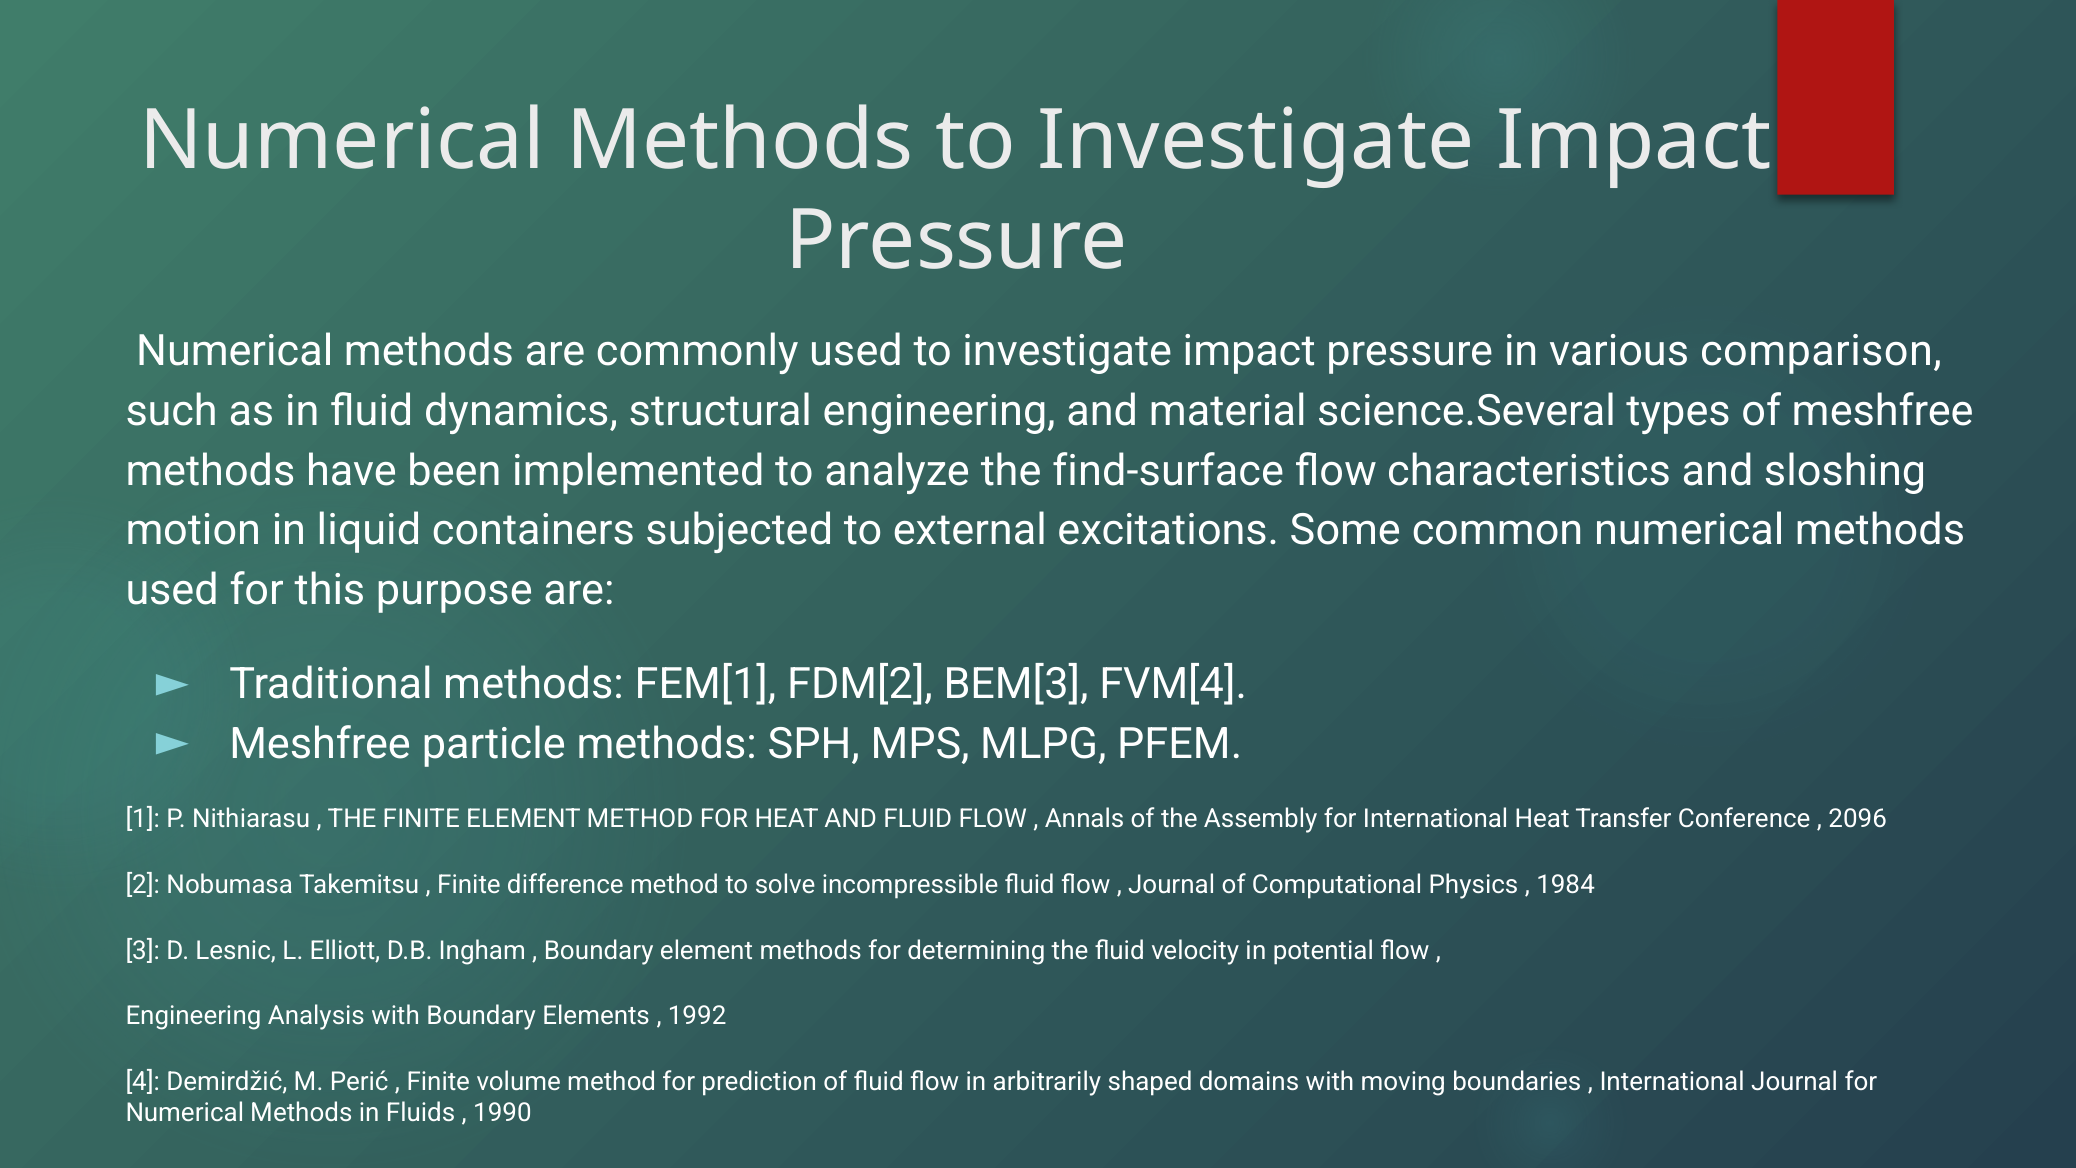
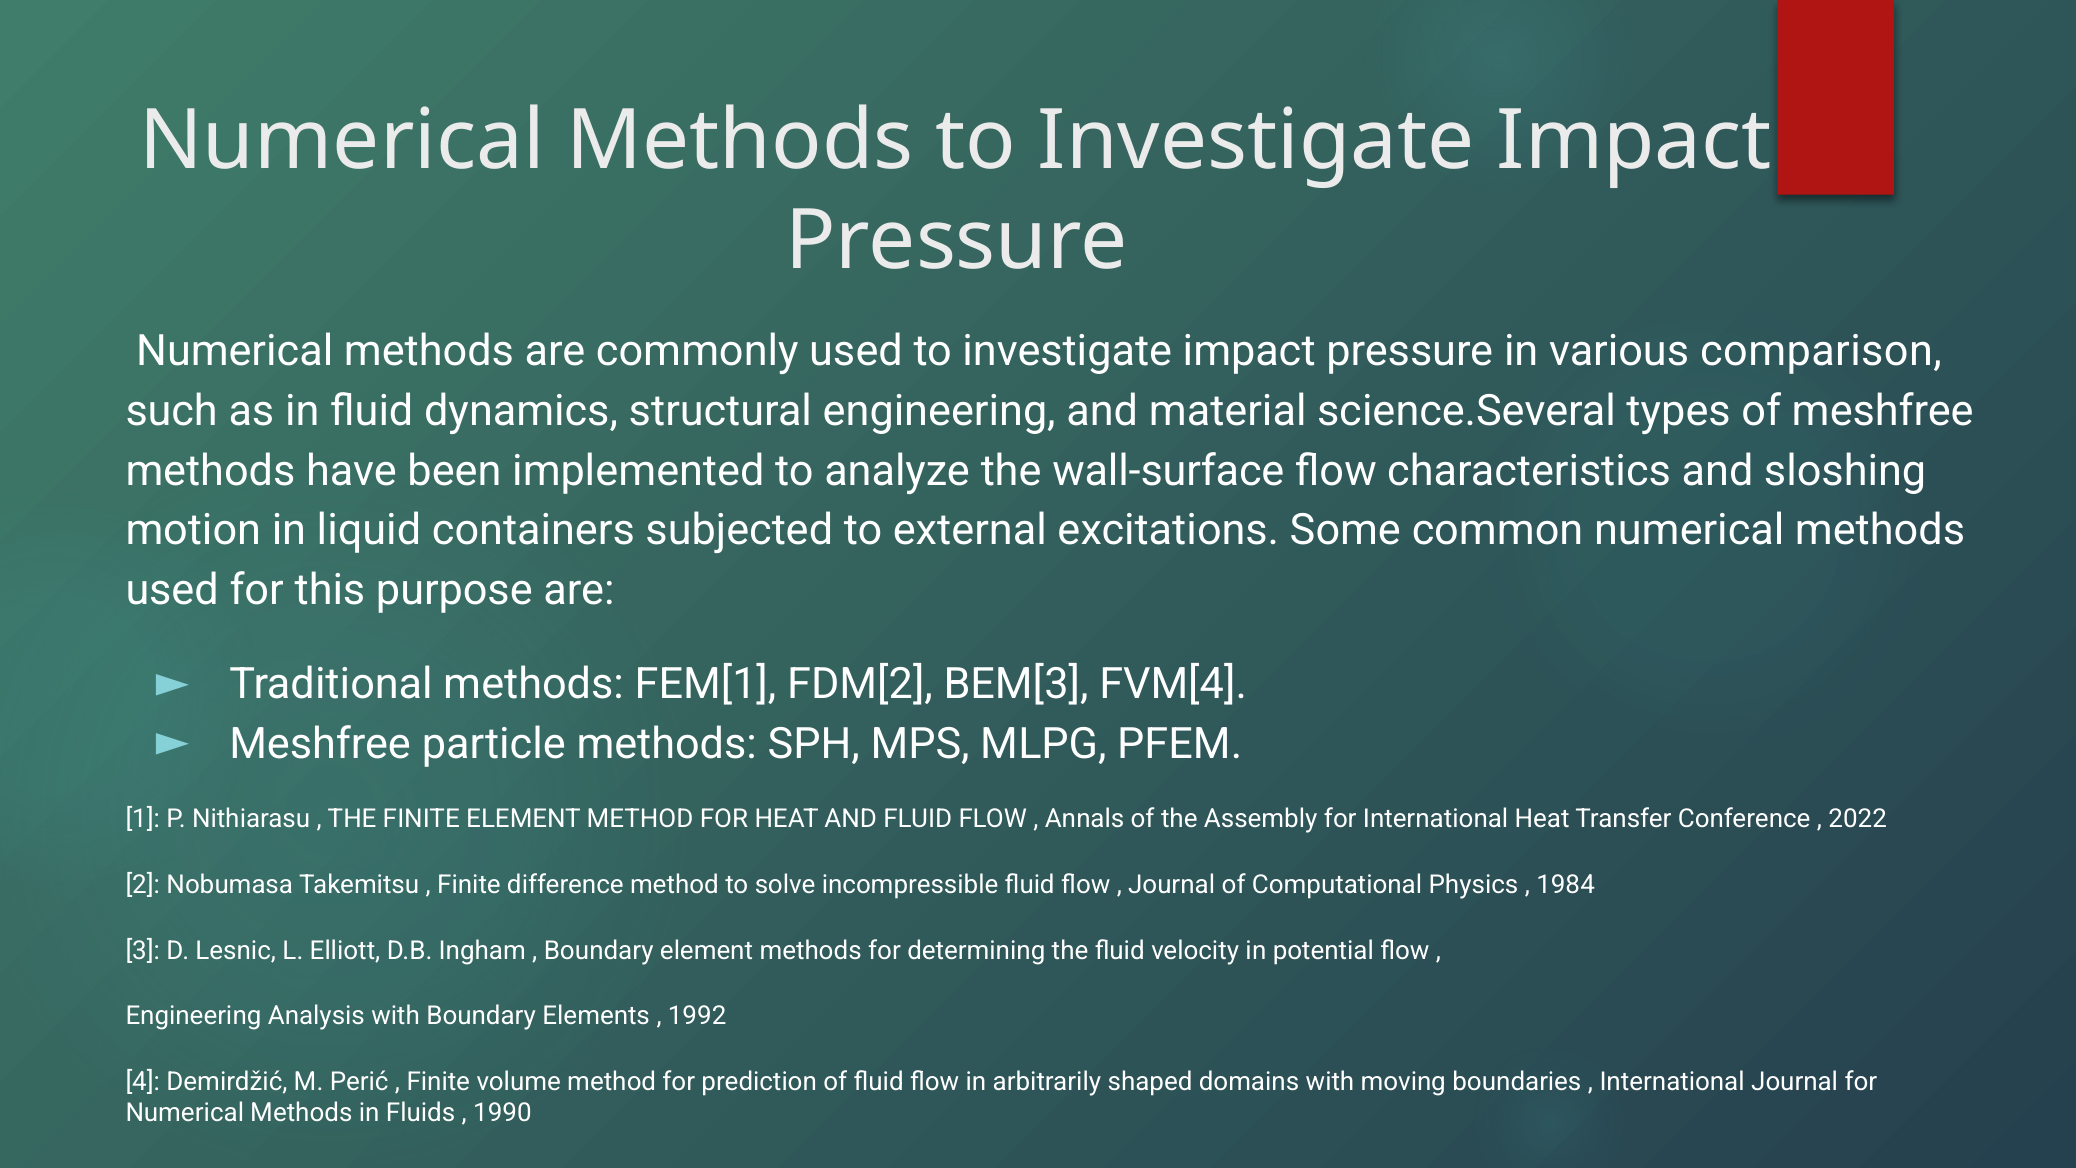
find-surface: find-surface -> wall-surface
2096: 2096 -> 2022
